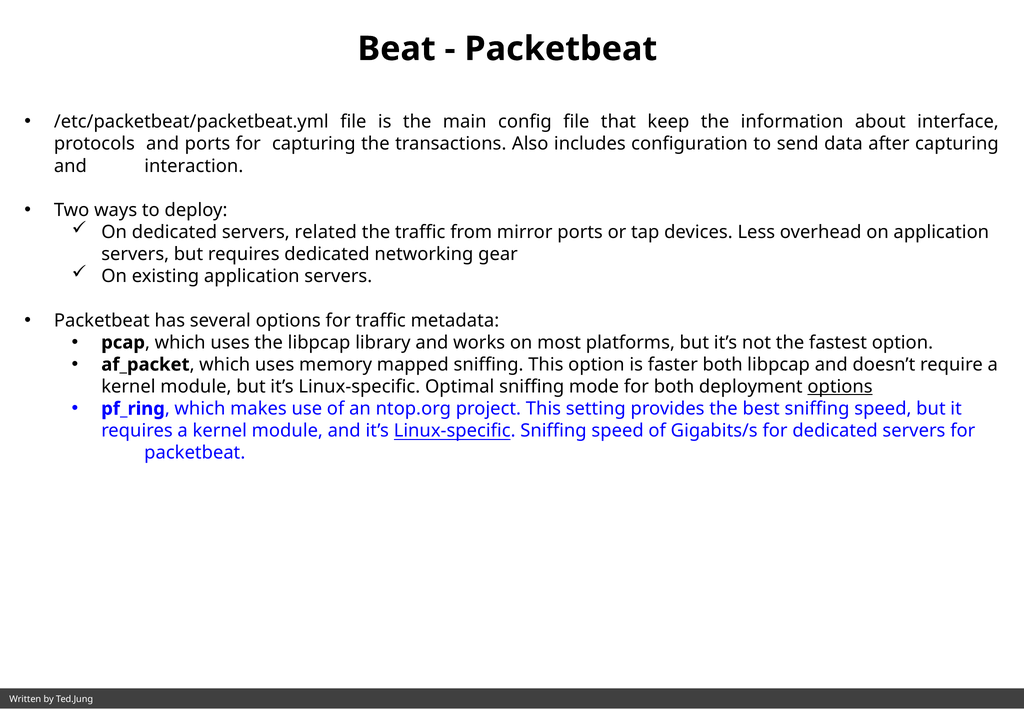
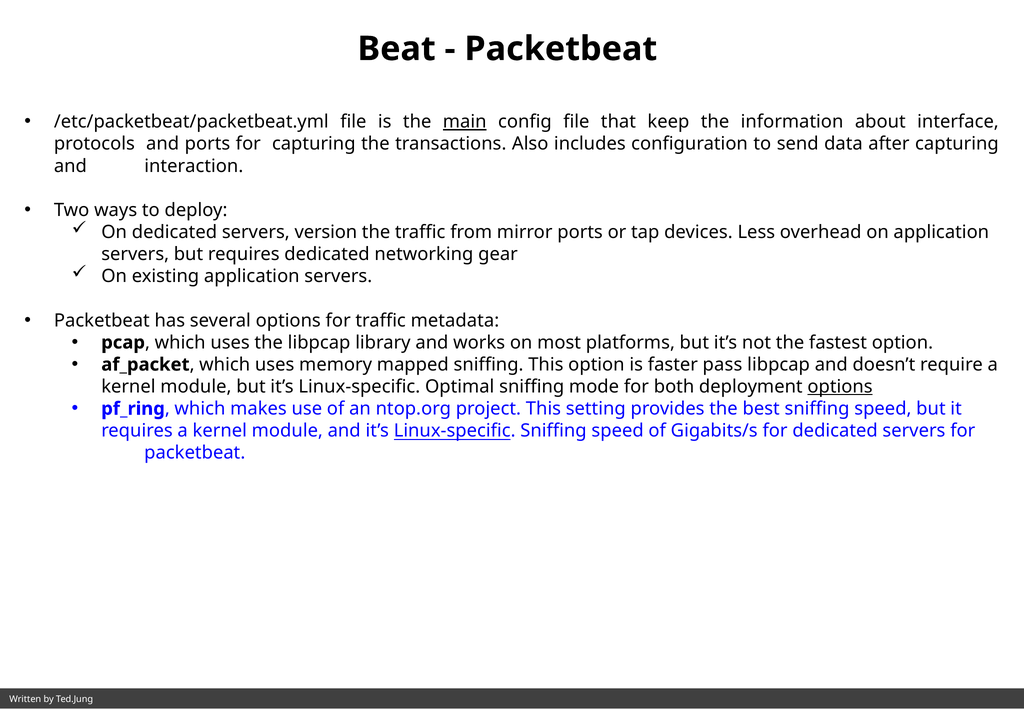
main underline: none -> present
related: related -> version
faster both: both -> pass
